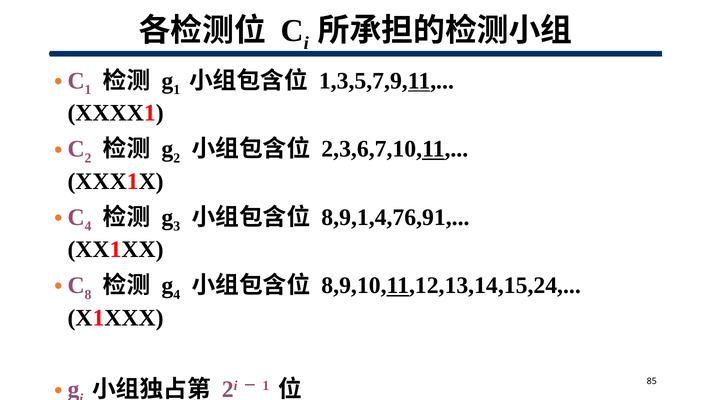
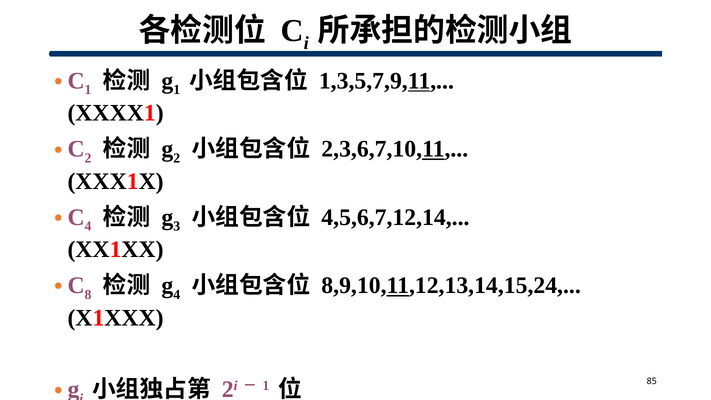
8,9,1,4,76,91: 8,9,1,4,76,91 -> 4,5,6,7,12,14
